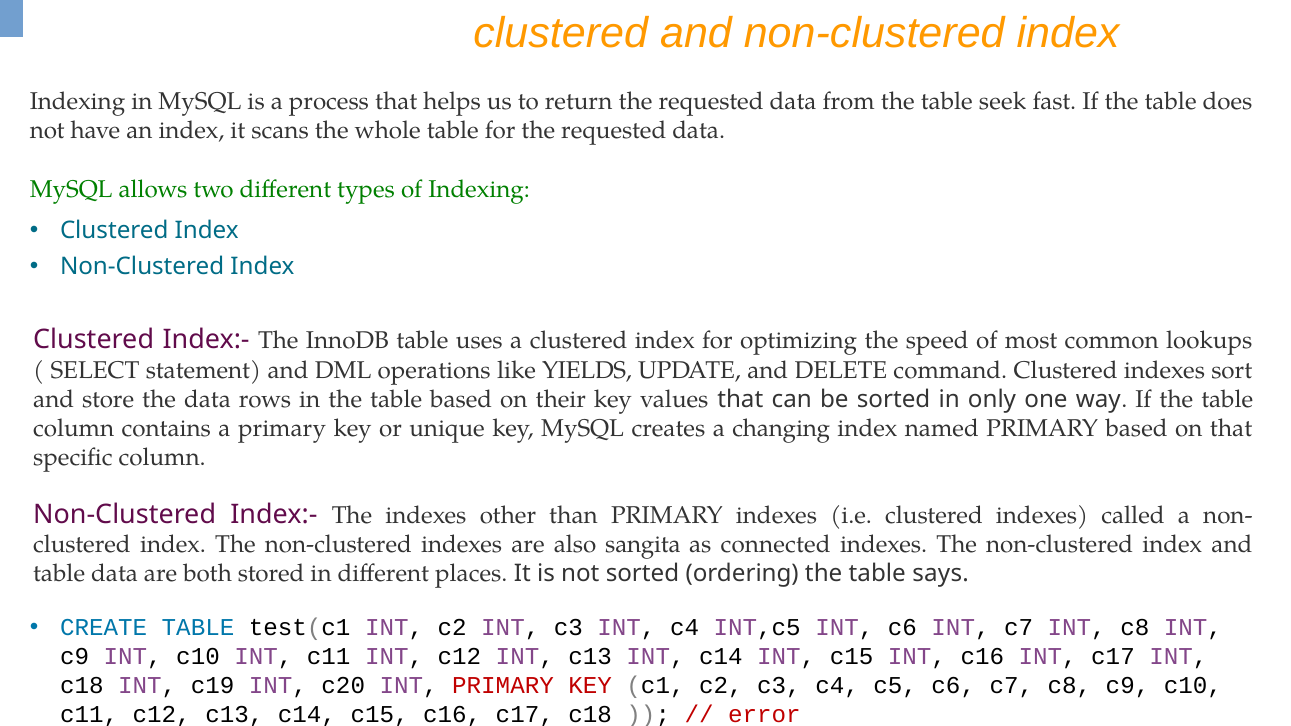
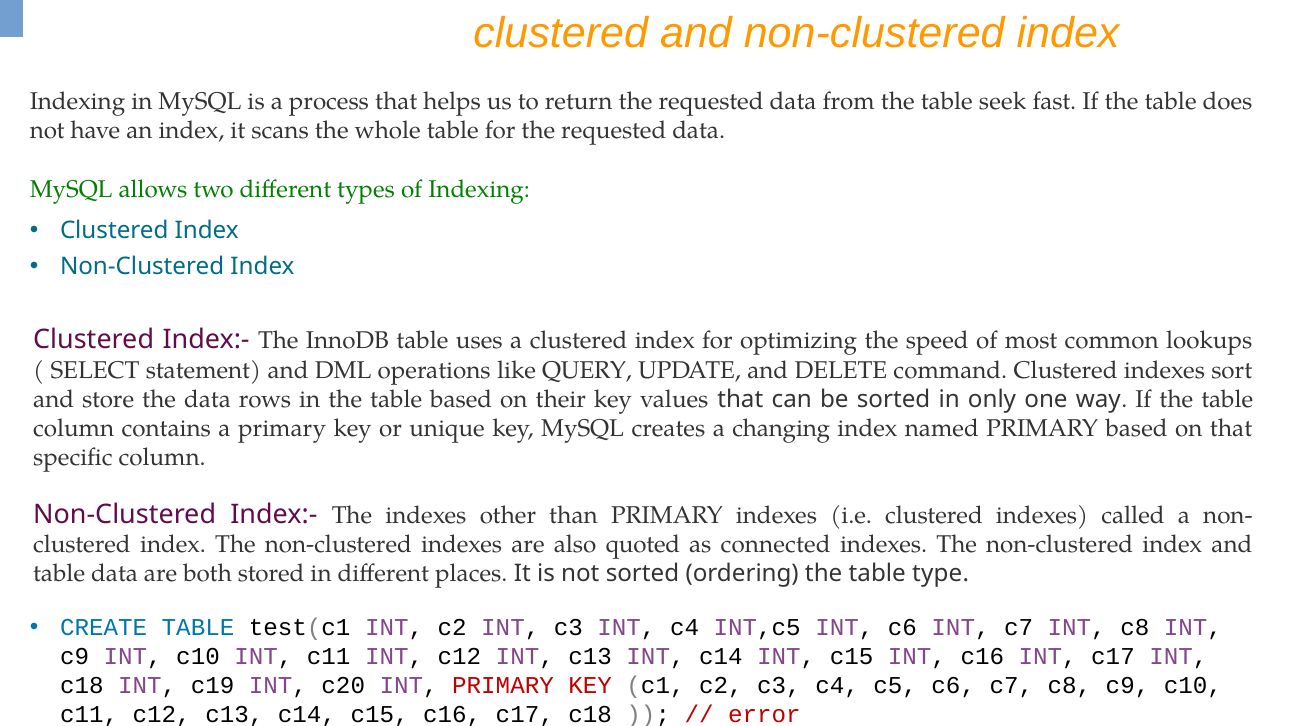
YIELDS: YIELDS -> QUERY
sangita: sangita -> quoted
says: says -> type
